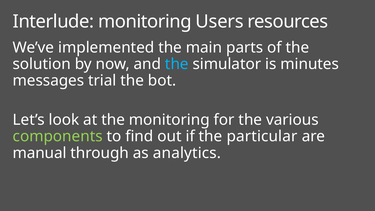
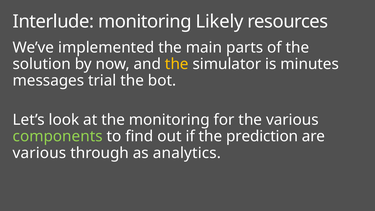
Users: Users -> Likely
the at (177, 64) colour: light blue -> yellow
particular: particular -> prediction
manual at (40, 153): manual -> various
